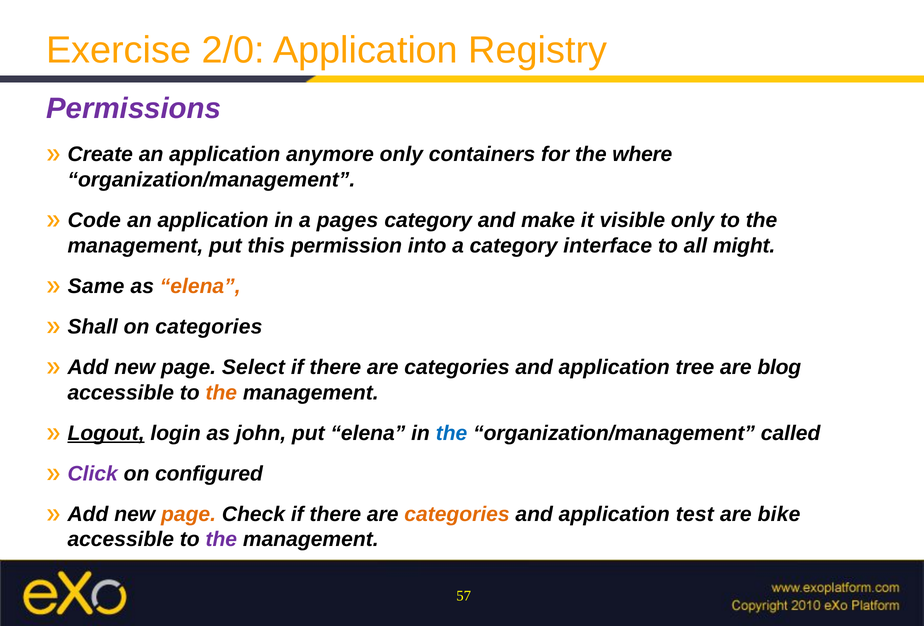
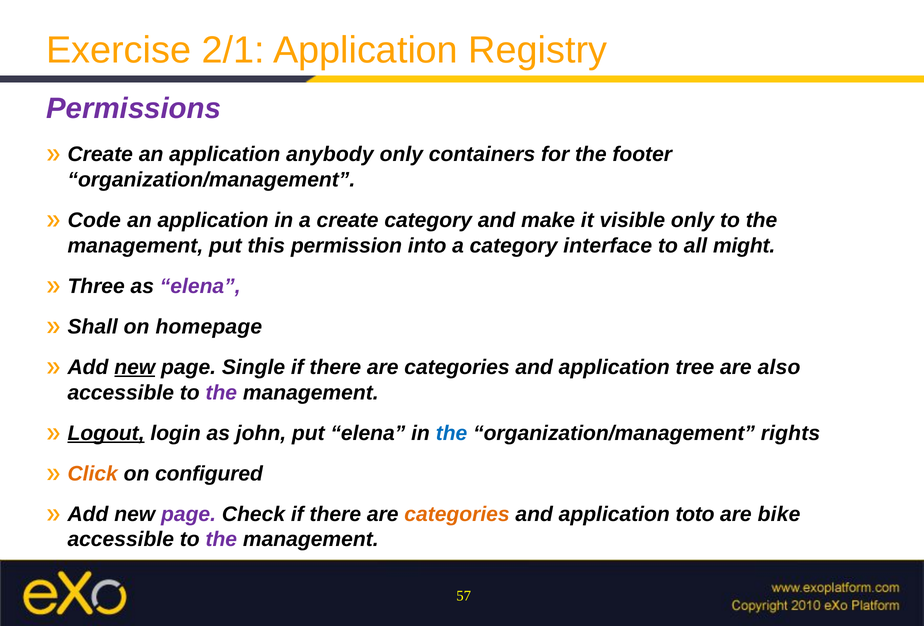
2/0: 2/0 -> 2/1
anymore: anymore -> anybody
where: where -> footer
a pages: pages -> create
Same: Same -> Three
elena at (200, 286) colour: orange -> purple
on categories: categories -> homepage
new at (135, 367) underline: none -> present
Select: Select -> Single
blog: blog -> also
the at (221, 393) colour: orange -> purple
called: called -> rights
Click colour: purple -> orange
page at (189, 514) colour: orange -> purple
test: test -> toto
